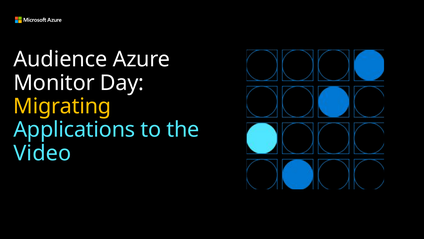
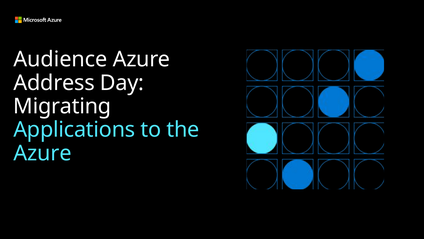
Monitor: Monitor -> Address
Migrating colour: yellow -> white
Video at (42, 153): Video -> Azure
